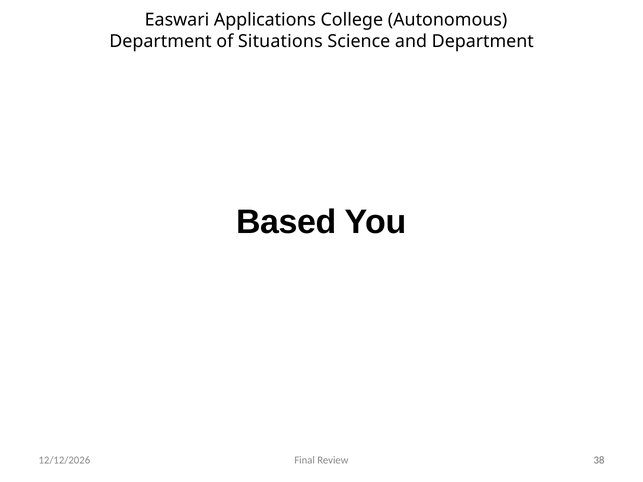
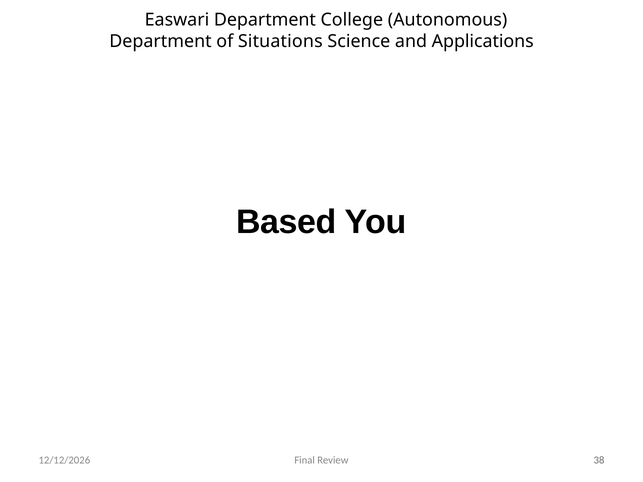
Easwari Applications: Applications -> Department
and Department: Department -> Applications
